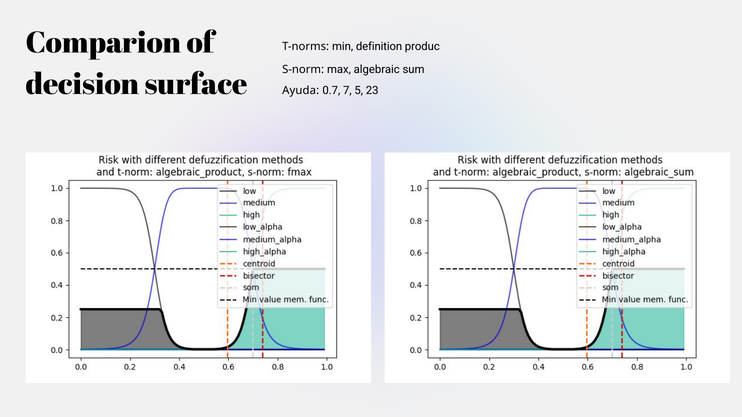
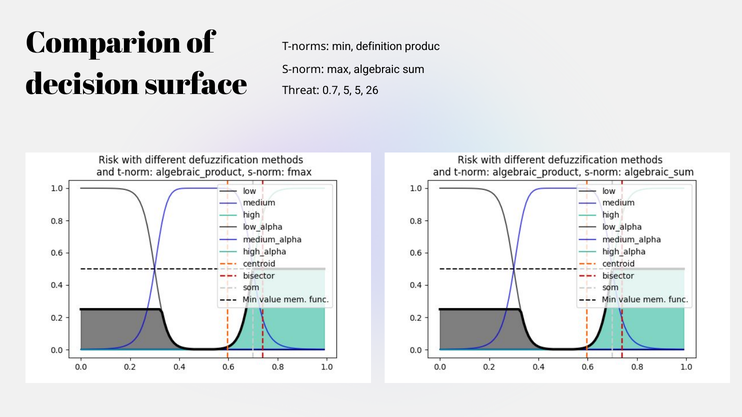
Ayuda: Ayuda -> Threat
0.7 7: 7 -> 5
23: 23 -> 26
